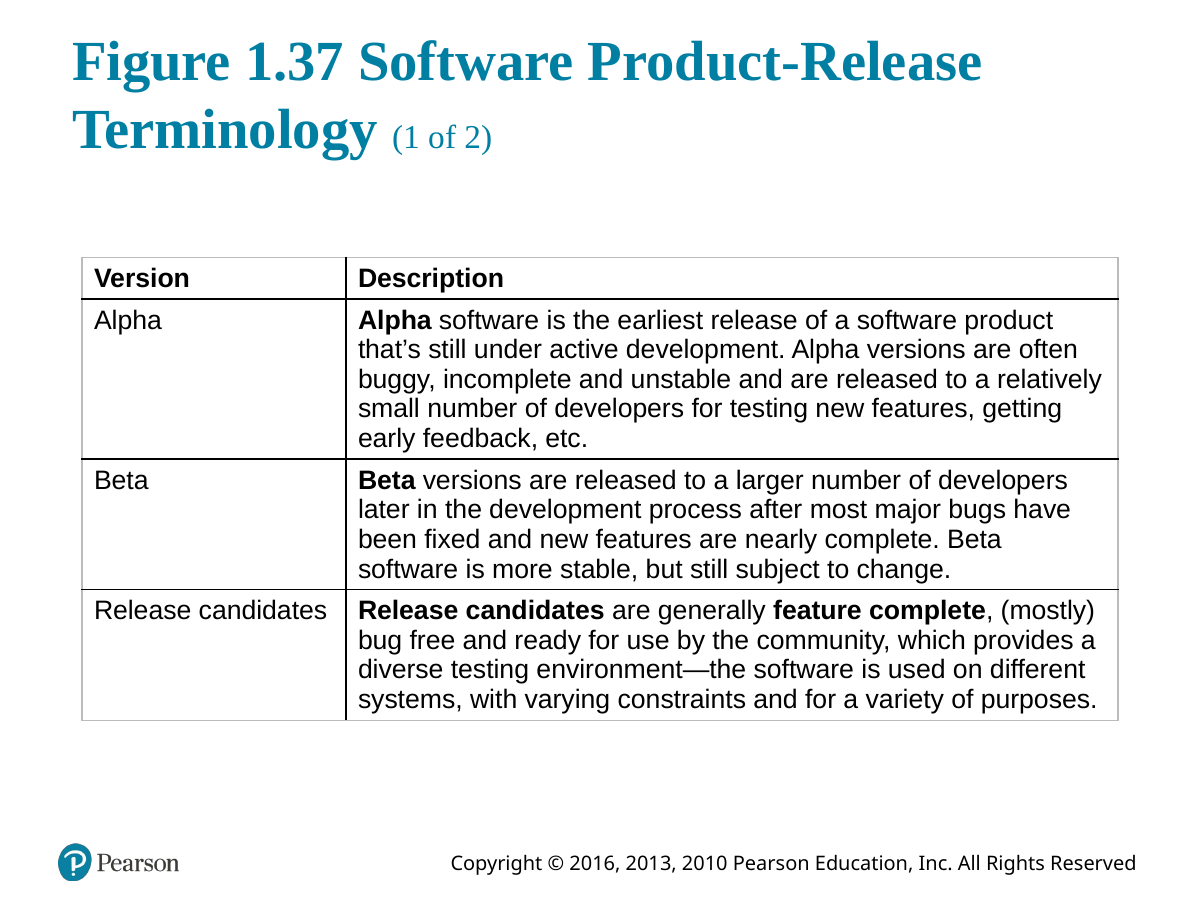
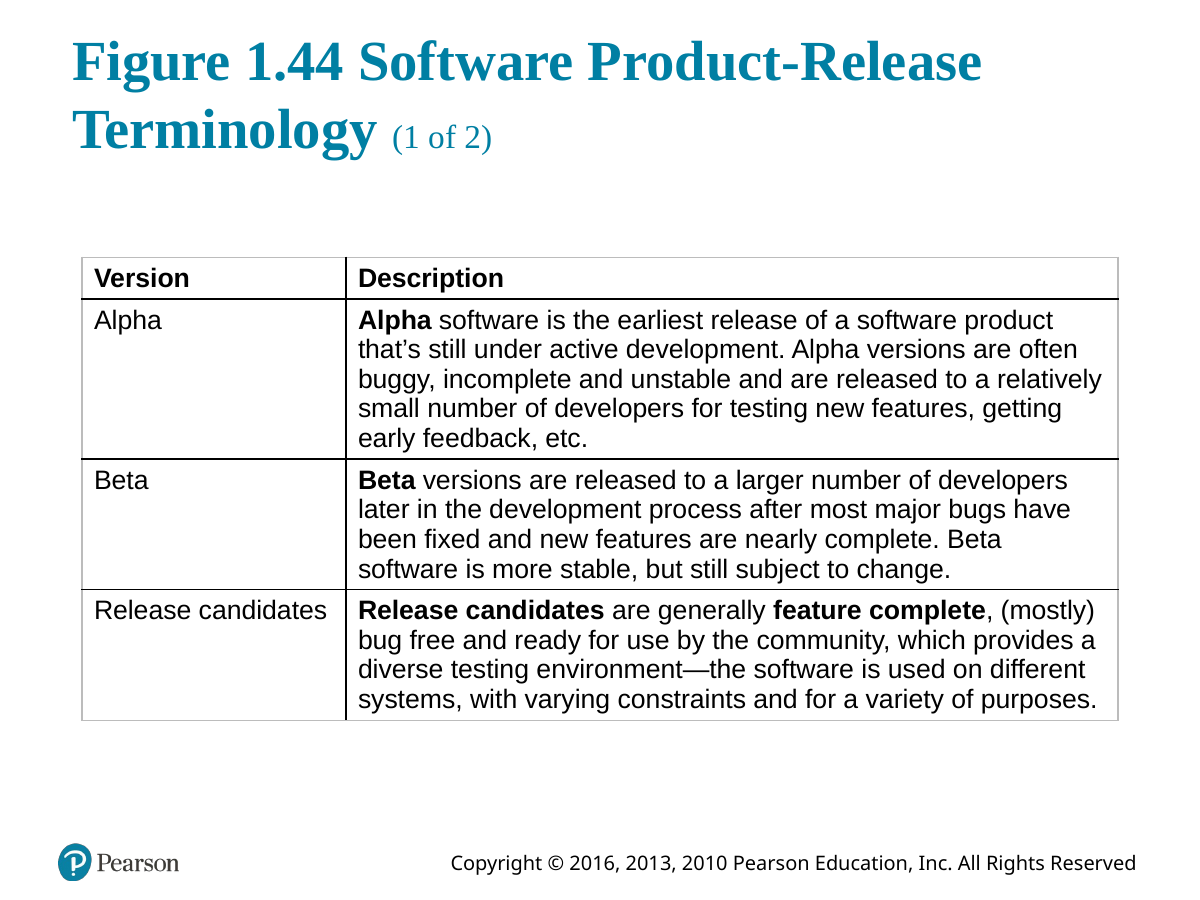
1.37: 1.37 -> 1.44
